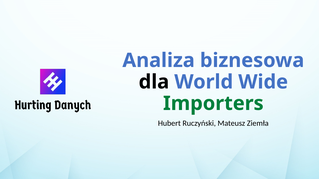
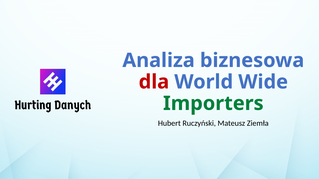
dla colour: black -> red
